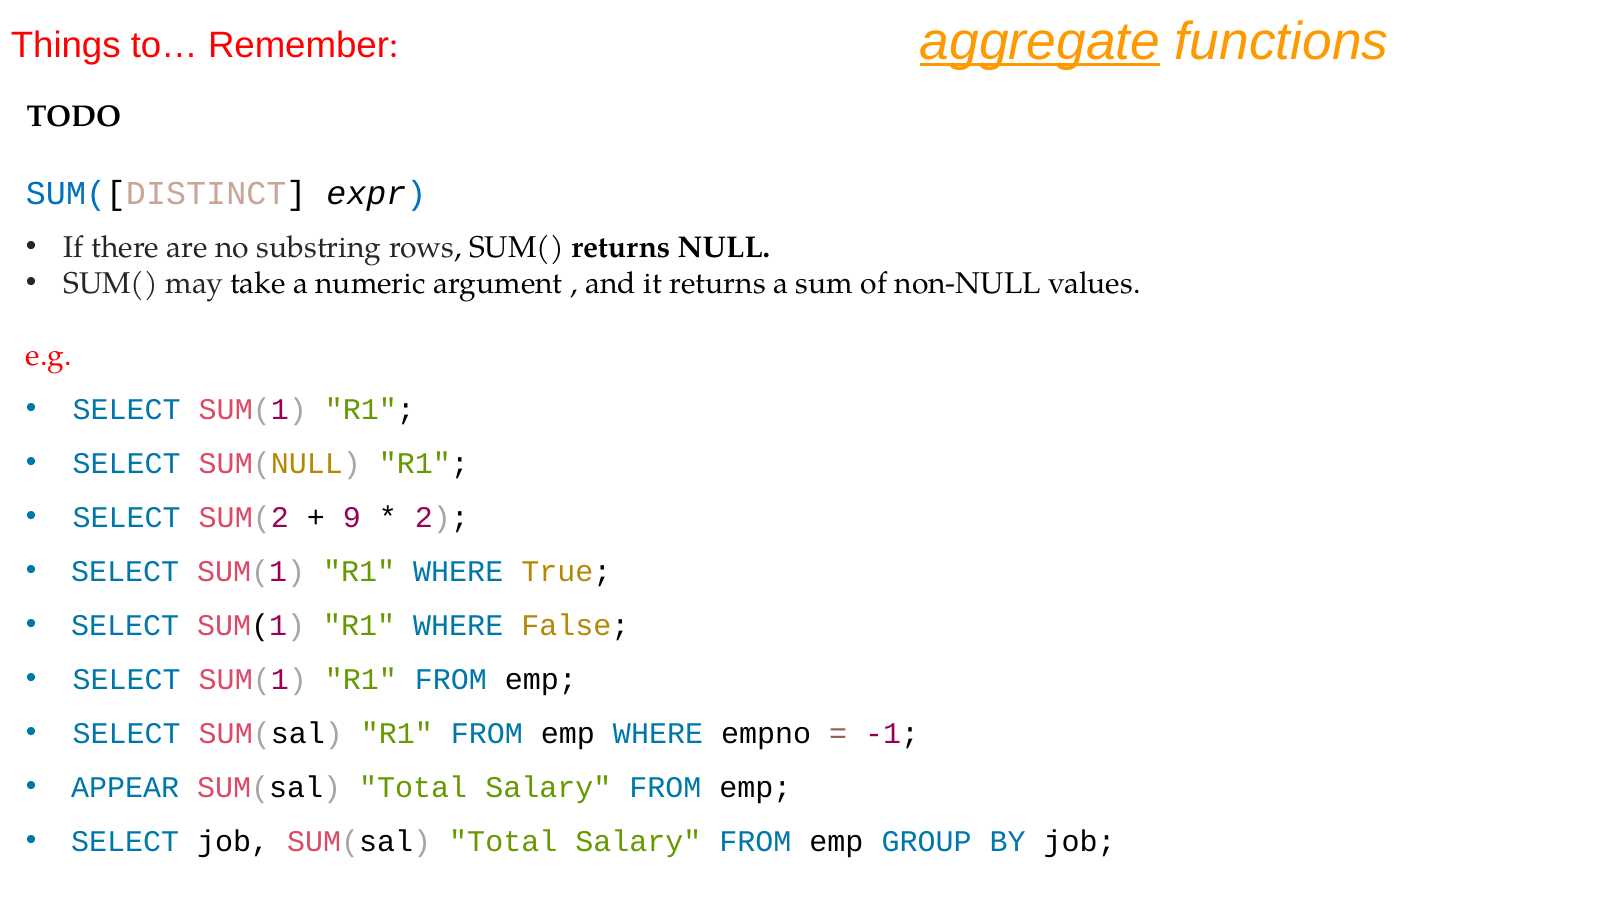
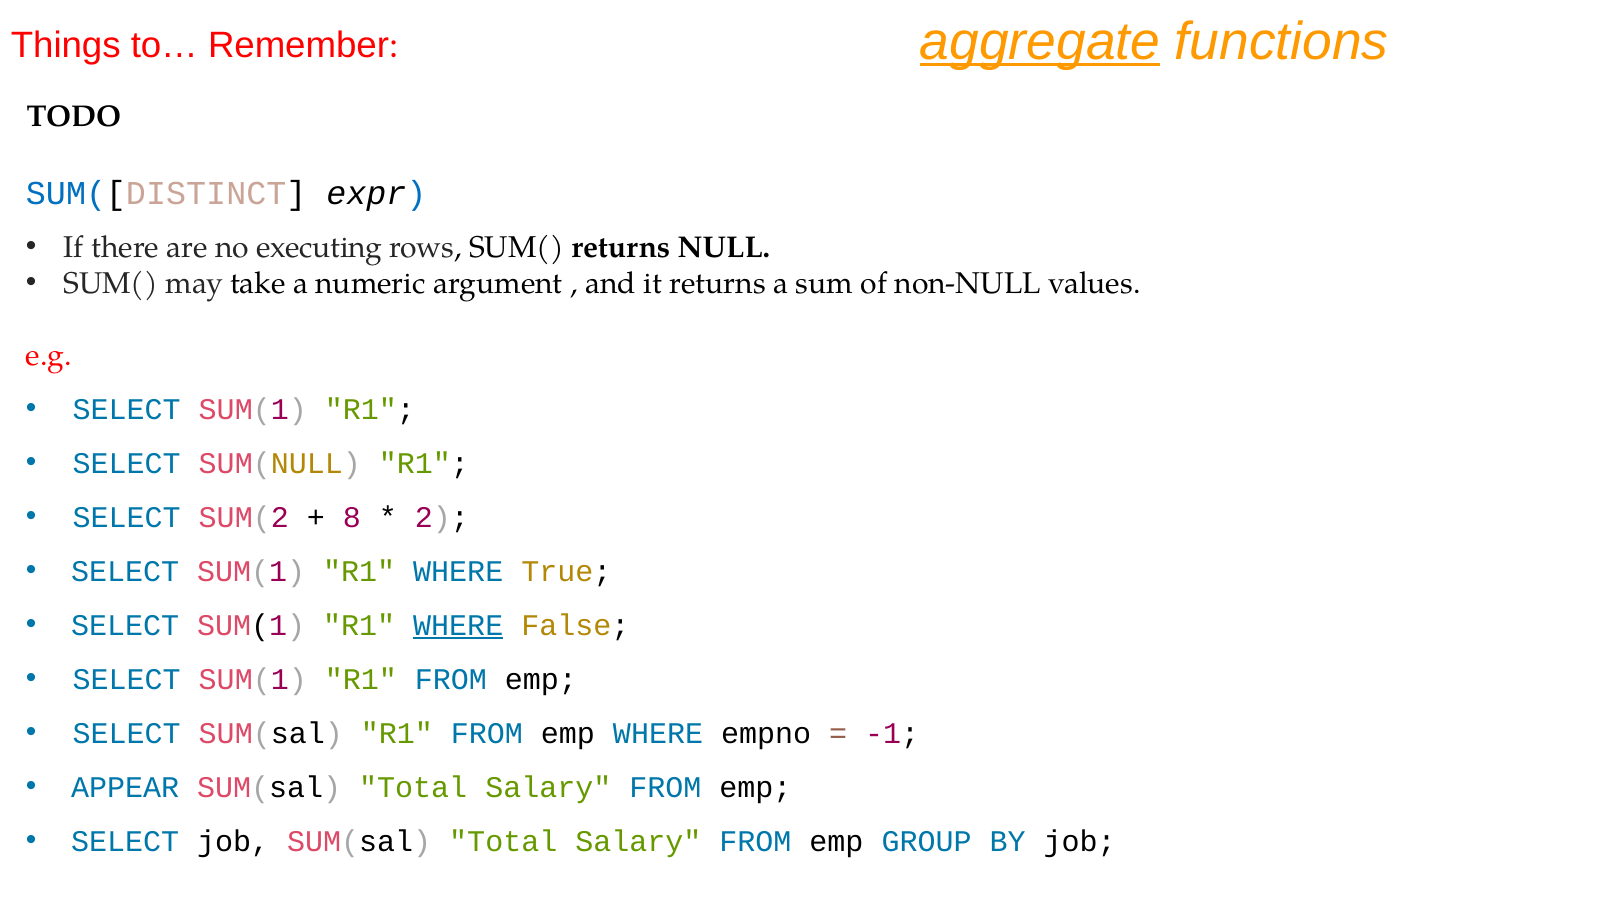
substring: substring -> executing
9: 9 -> 8
WHERE at (458, 626) underline: none -> present
